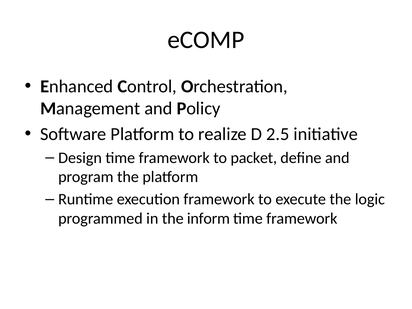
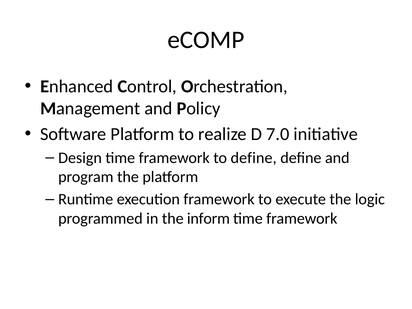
2.5: 2.5 -> 7.0
to packet: packet -> define
